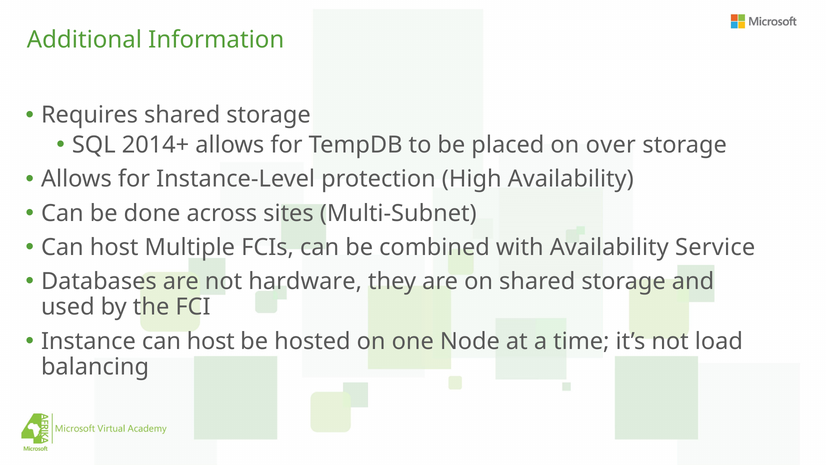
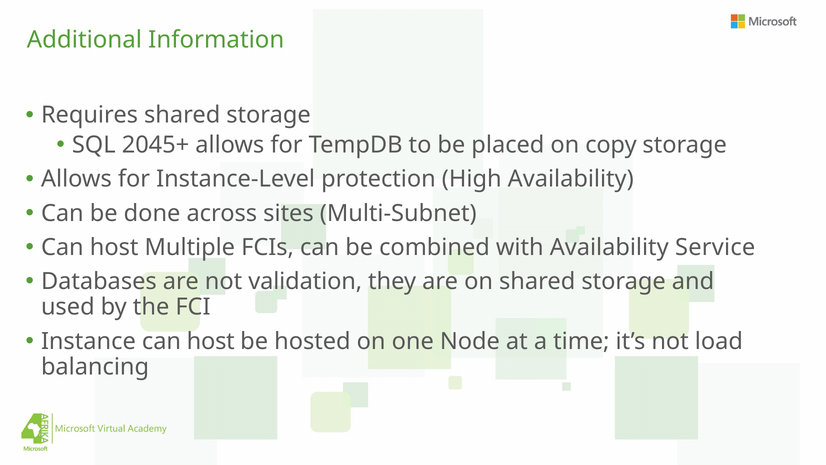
2014+: 2014+ -> 2045+
over: over -> copy
hardware: hardware -> validation
